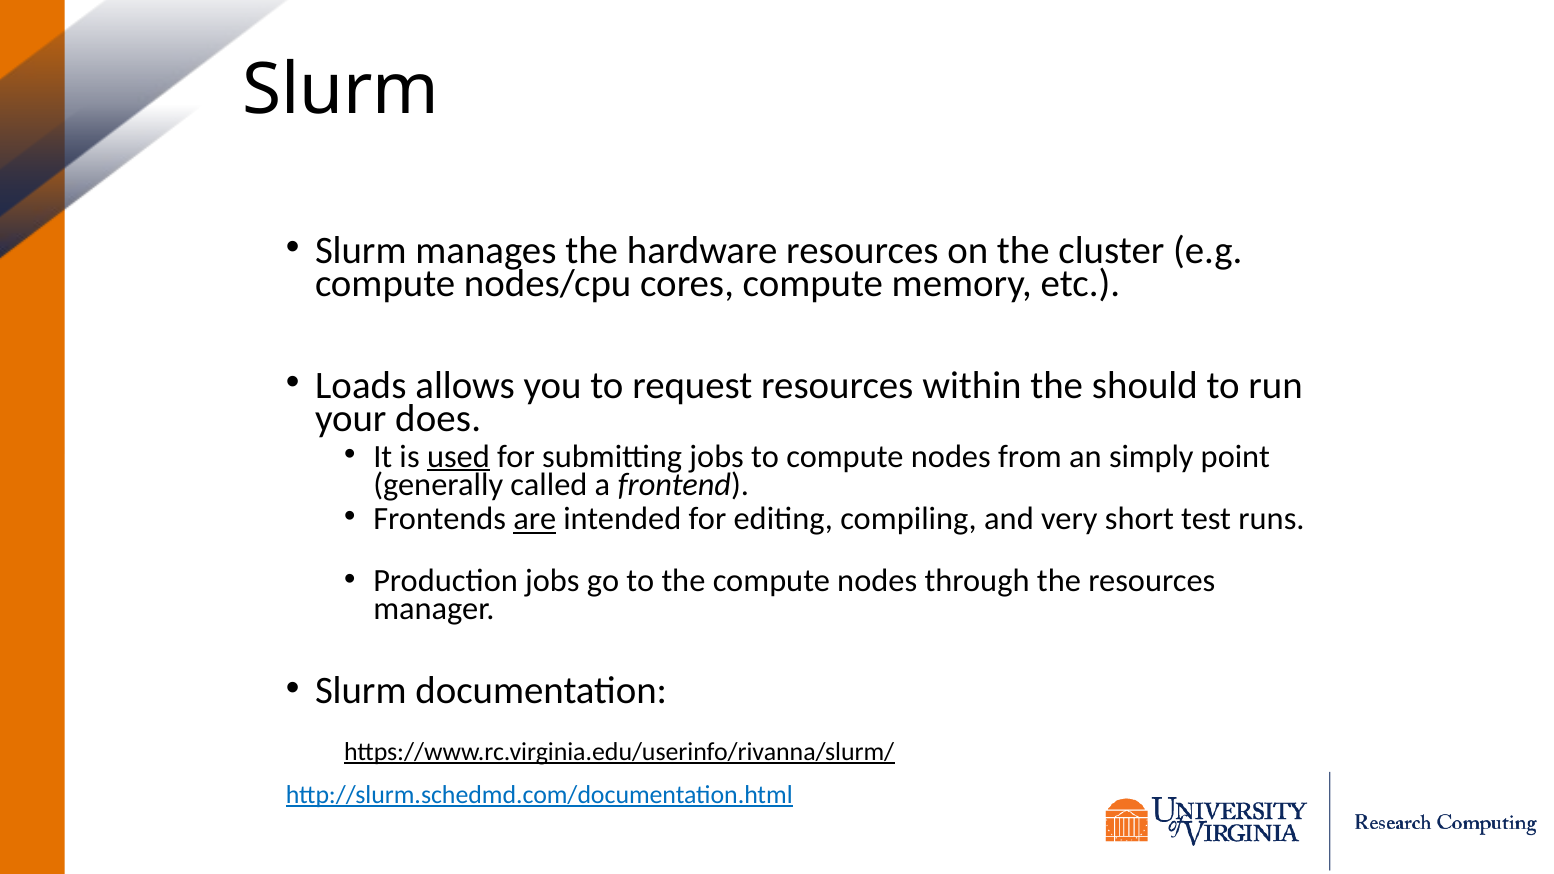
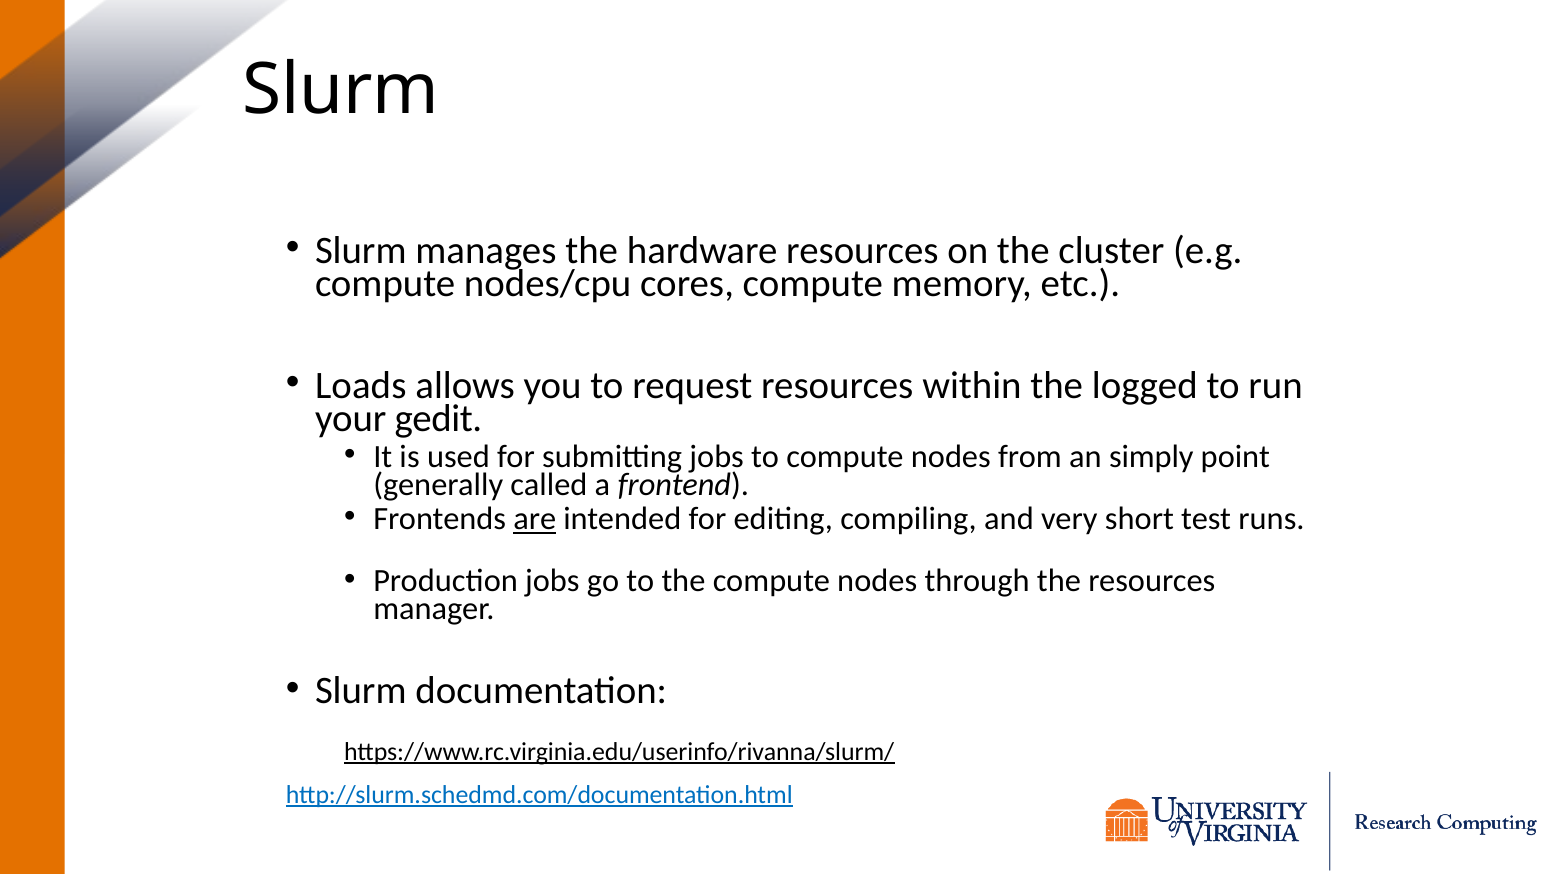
should: should -> logged
does: does -> gedit
used underline: present -> none
